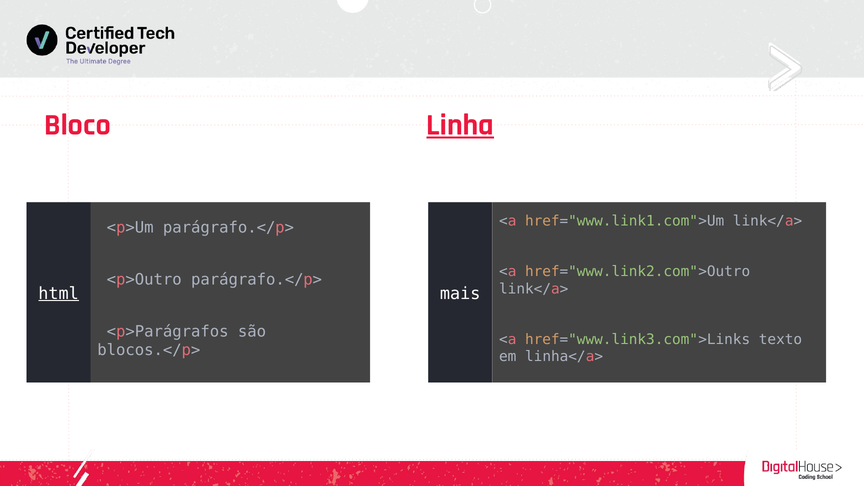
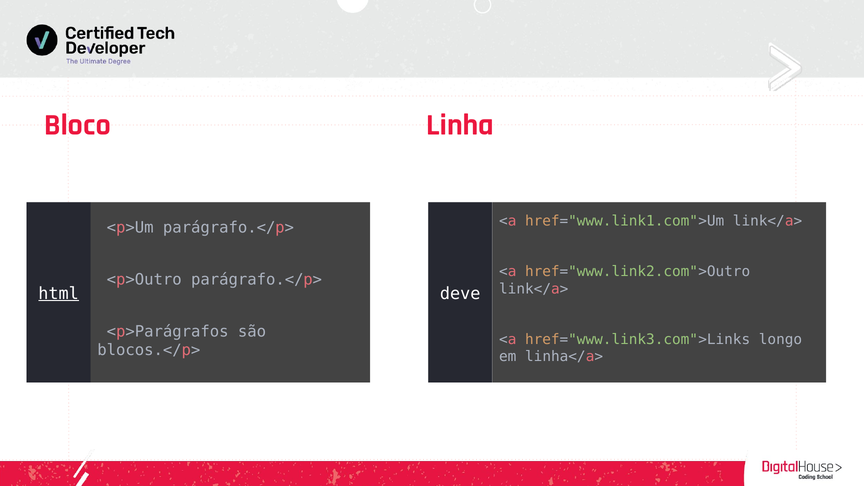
Linha underline: present -> none
mais: mais -> deve
texto: texto -> longo
